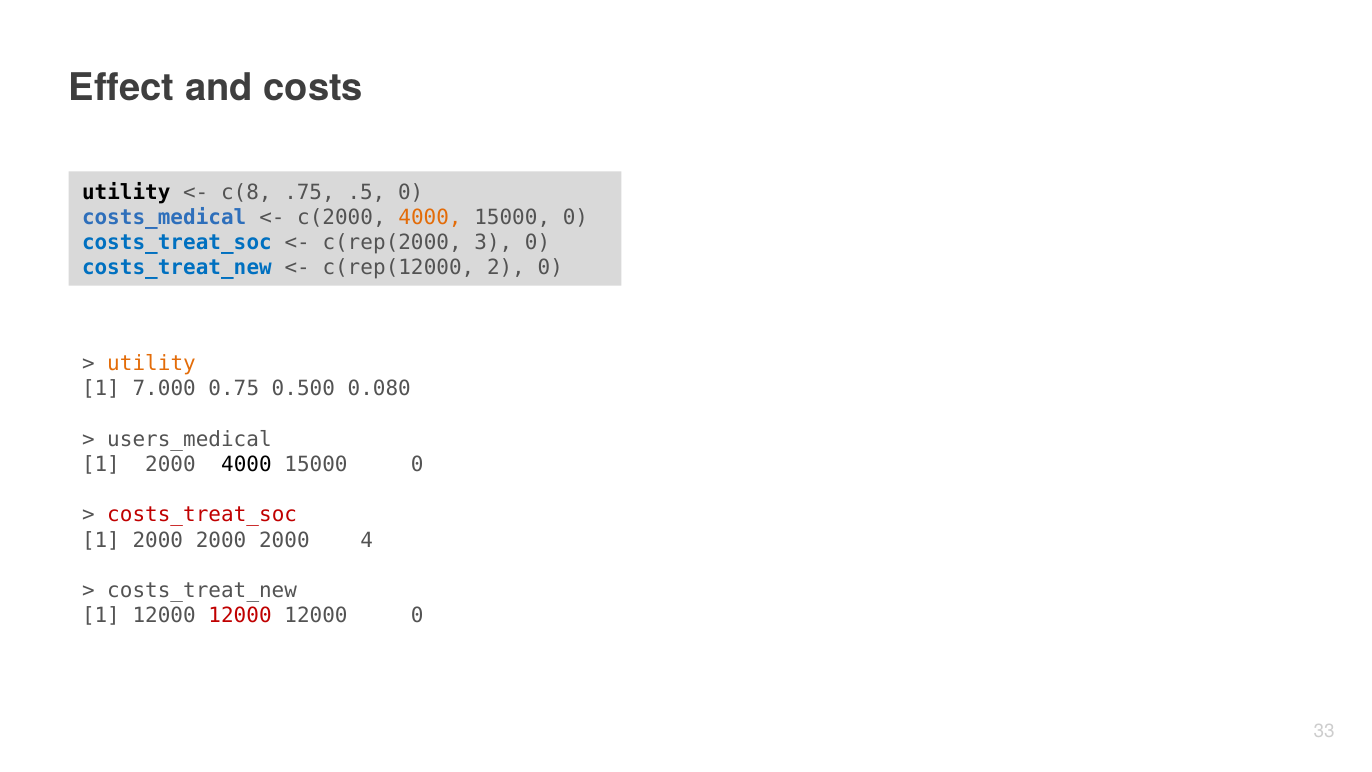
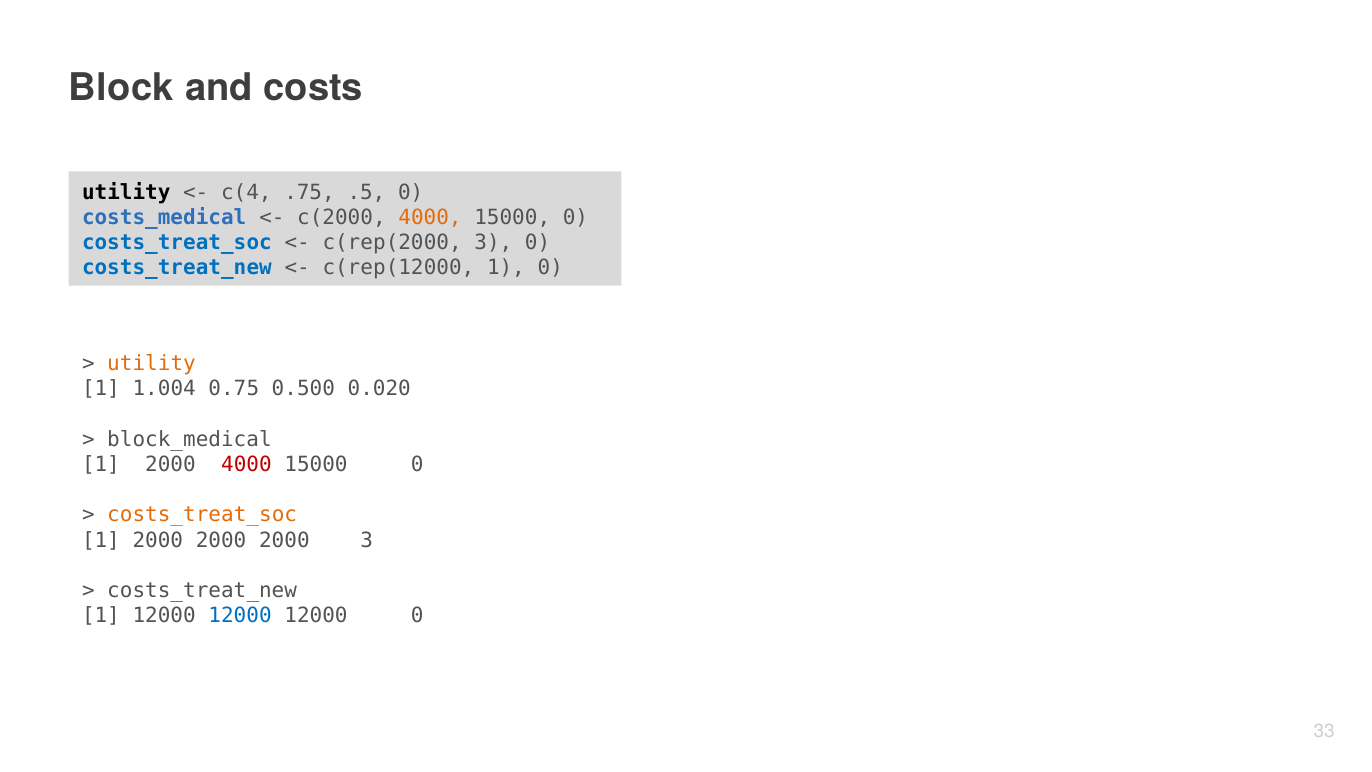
Effect: Effect -> Block
c(8: c(8 -> c(4
c(rep(12000 2: 2 -> 1
7.000: 7.000 -> 1.004
0.080: 0.080 -> 0.020
users_medical: users_medical -> block_medical
4000 at (246, 464) colour: black -> red
costs_treat_soc at (202, 515) colour: red -> orange
2000 4: 4 -> 3
12000 at (240, 615) colour: red -> blue
